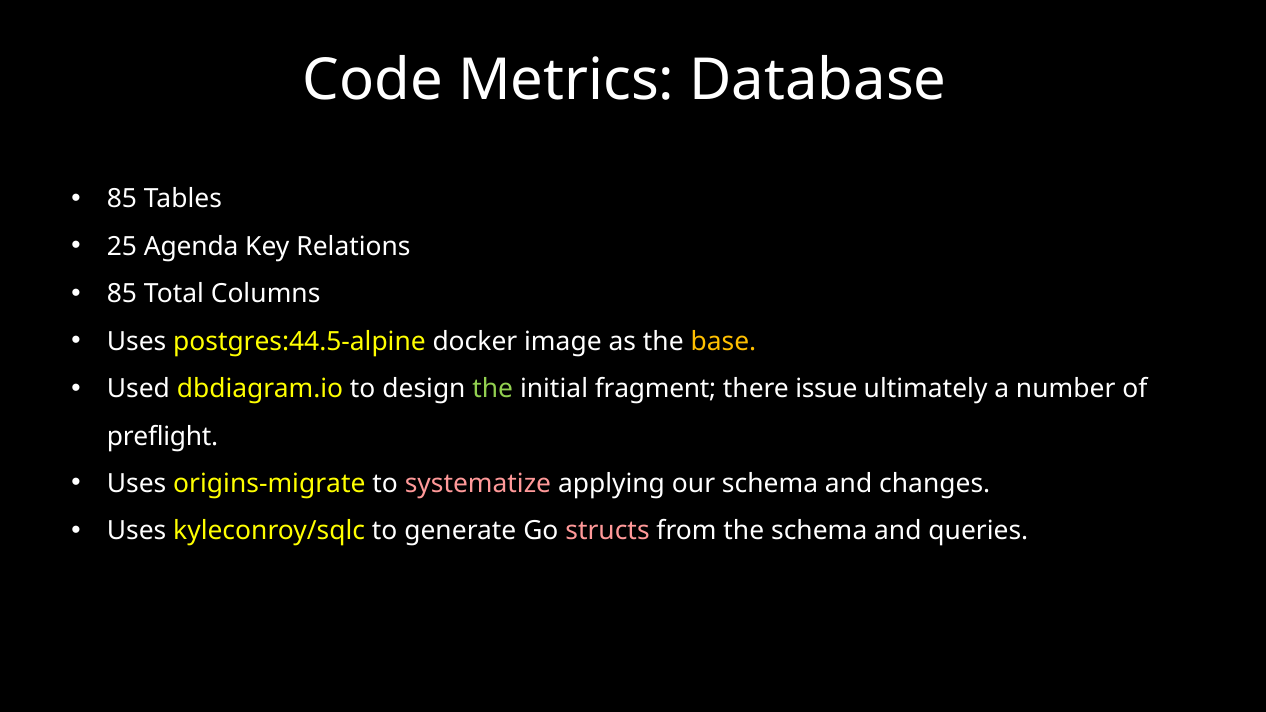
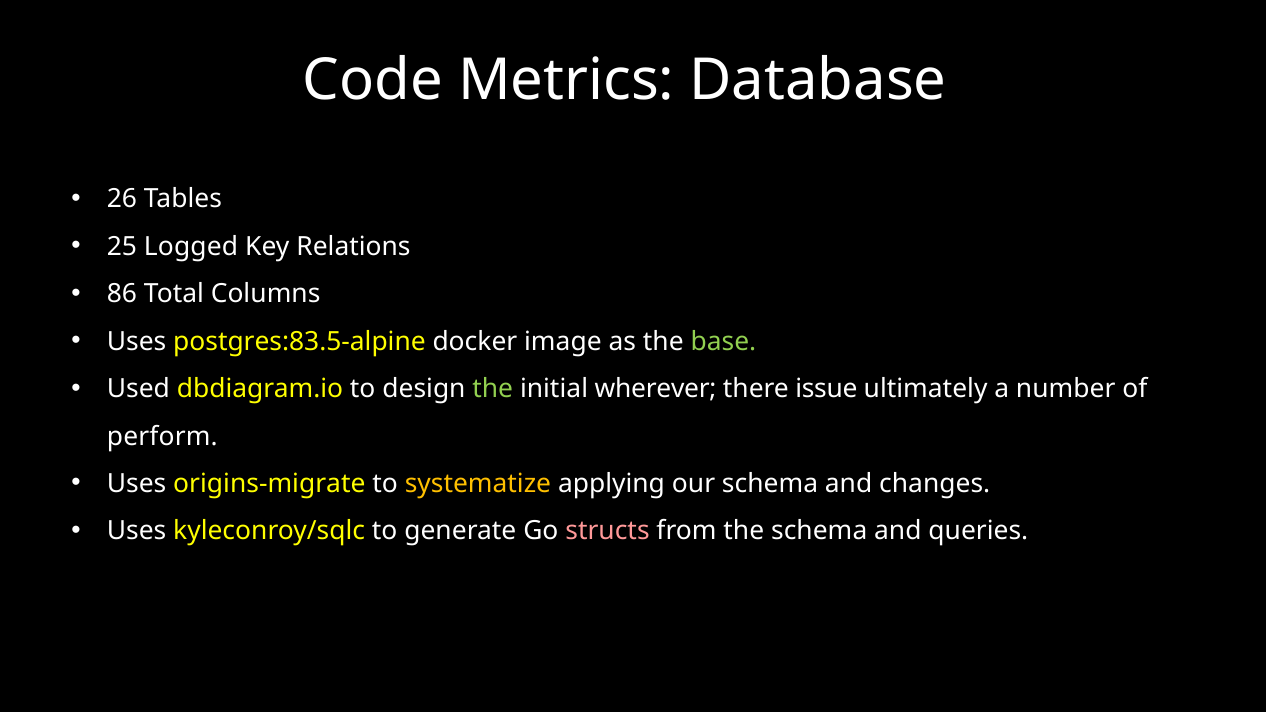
85 at (122, 199): 85 -> 26
Agenda: Agenda -> Logged
85 at (122, 294): 85 -> 86
postgres:44.5-alpine: postgres:44.5-alpine -> postgres:83.5-alpine
base colour: yellow -> light green
fragment: fragment -> wherever
preflight: preflight -> perform
systematize colour: pink -> yellow
